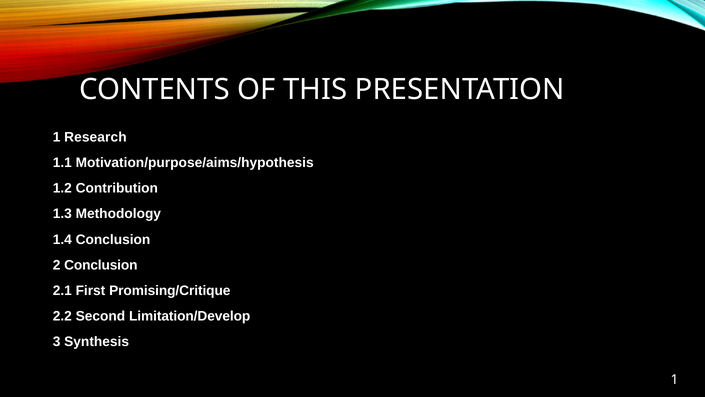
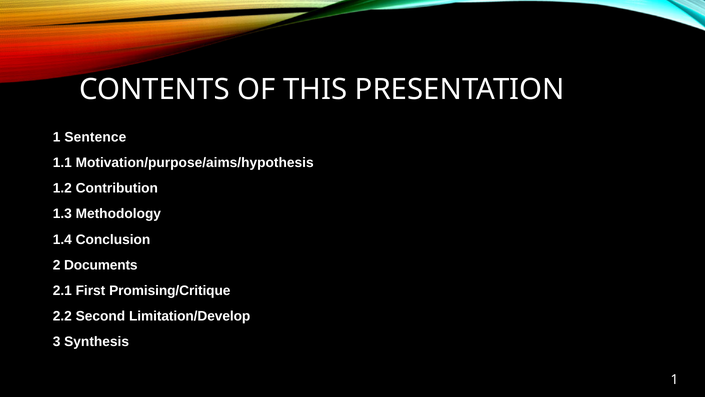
Research: Research -> Sentence
2 Conclusion: Conclusion -> Documents
